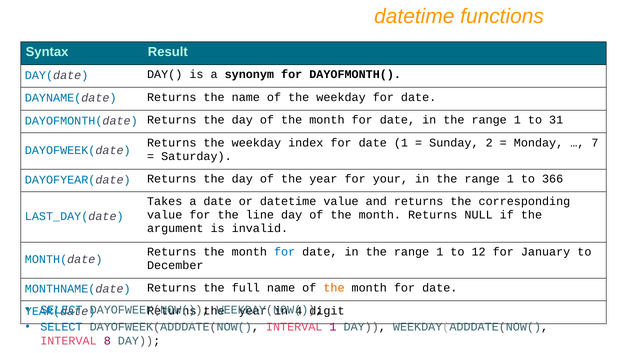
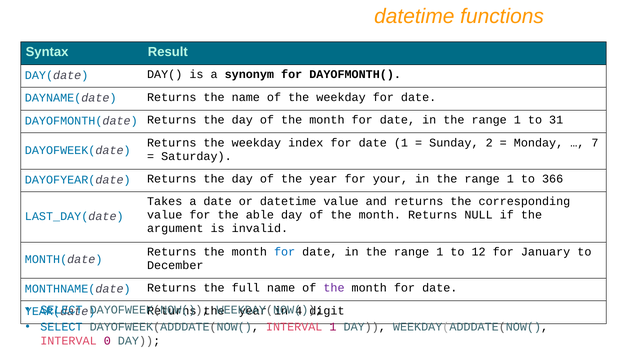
line: line -> able
the at (334, 288) colour: orange -> purple
8: 8 -> 0
